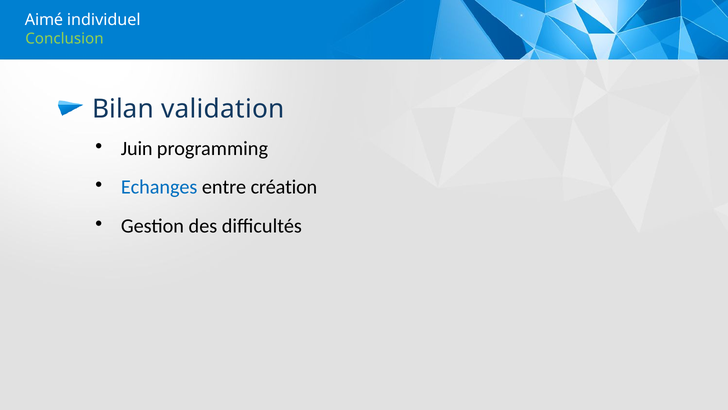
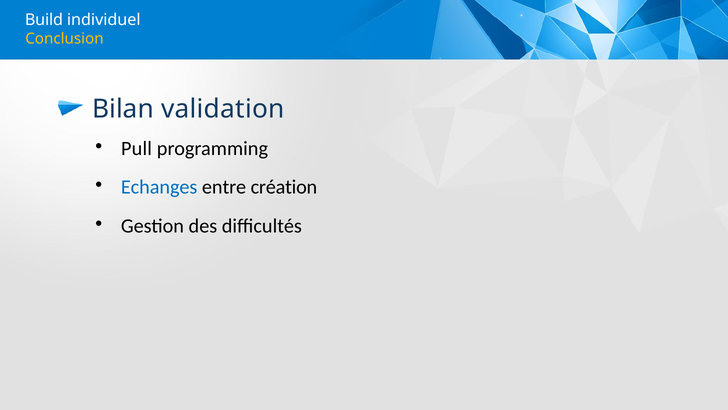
Aimé: Aimé -> Build
Conclusion colour: light green -> yellow
Juin: Juin -> Pull
